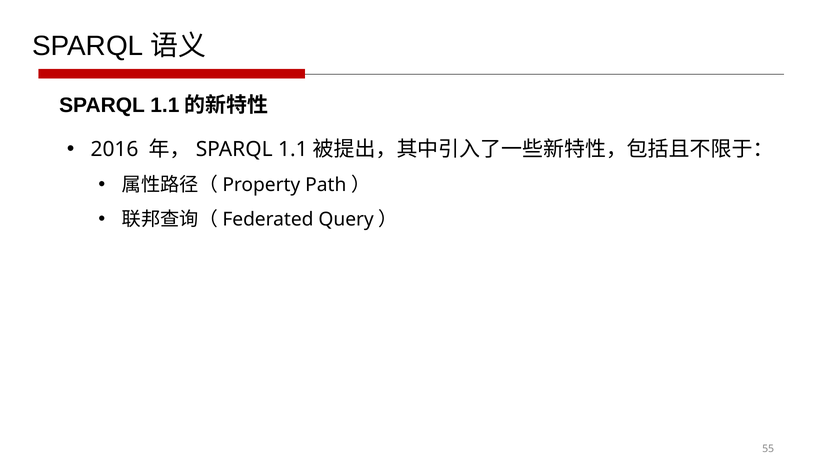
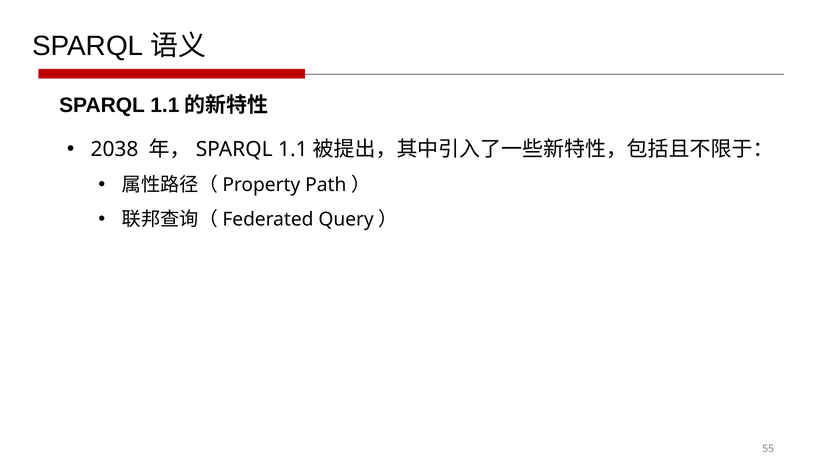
2016: 2016 -> 2038
